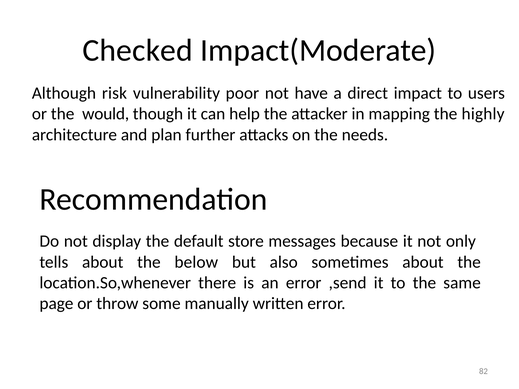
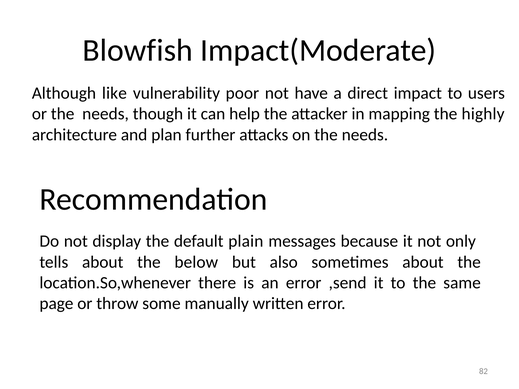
Checked: Checked -> Blowfish
risk: risk -> like
or the would: would -> needs
store: store -> plain
